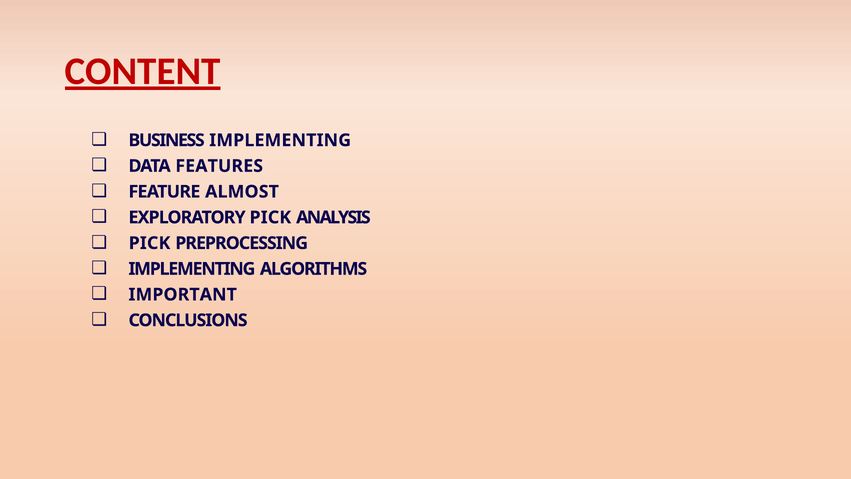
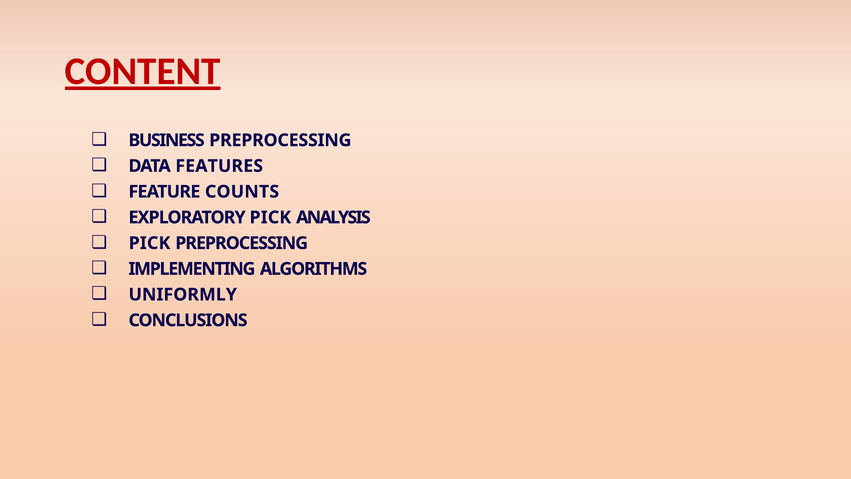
BUSINESS IMPLEMENTING: IMPLEMENTING -> PREPROCESSING
ALMOST: ALMOST -> COUNTS
IMPORTANT: IMPORTANT -> UNIFORMLY
